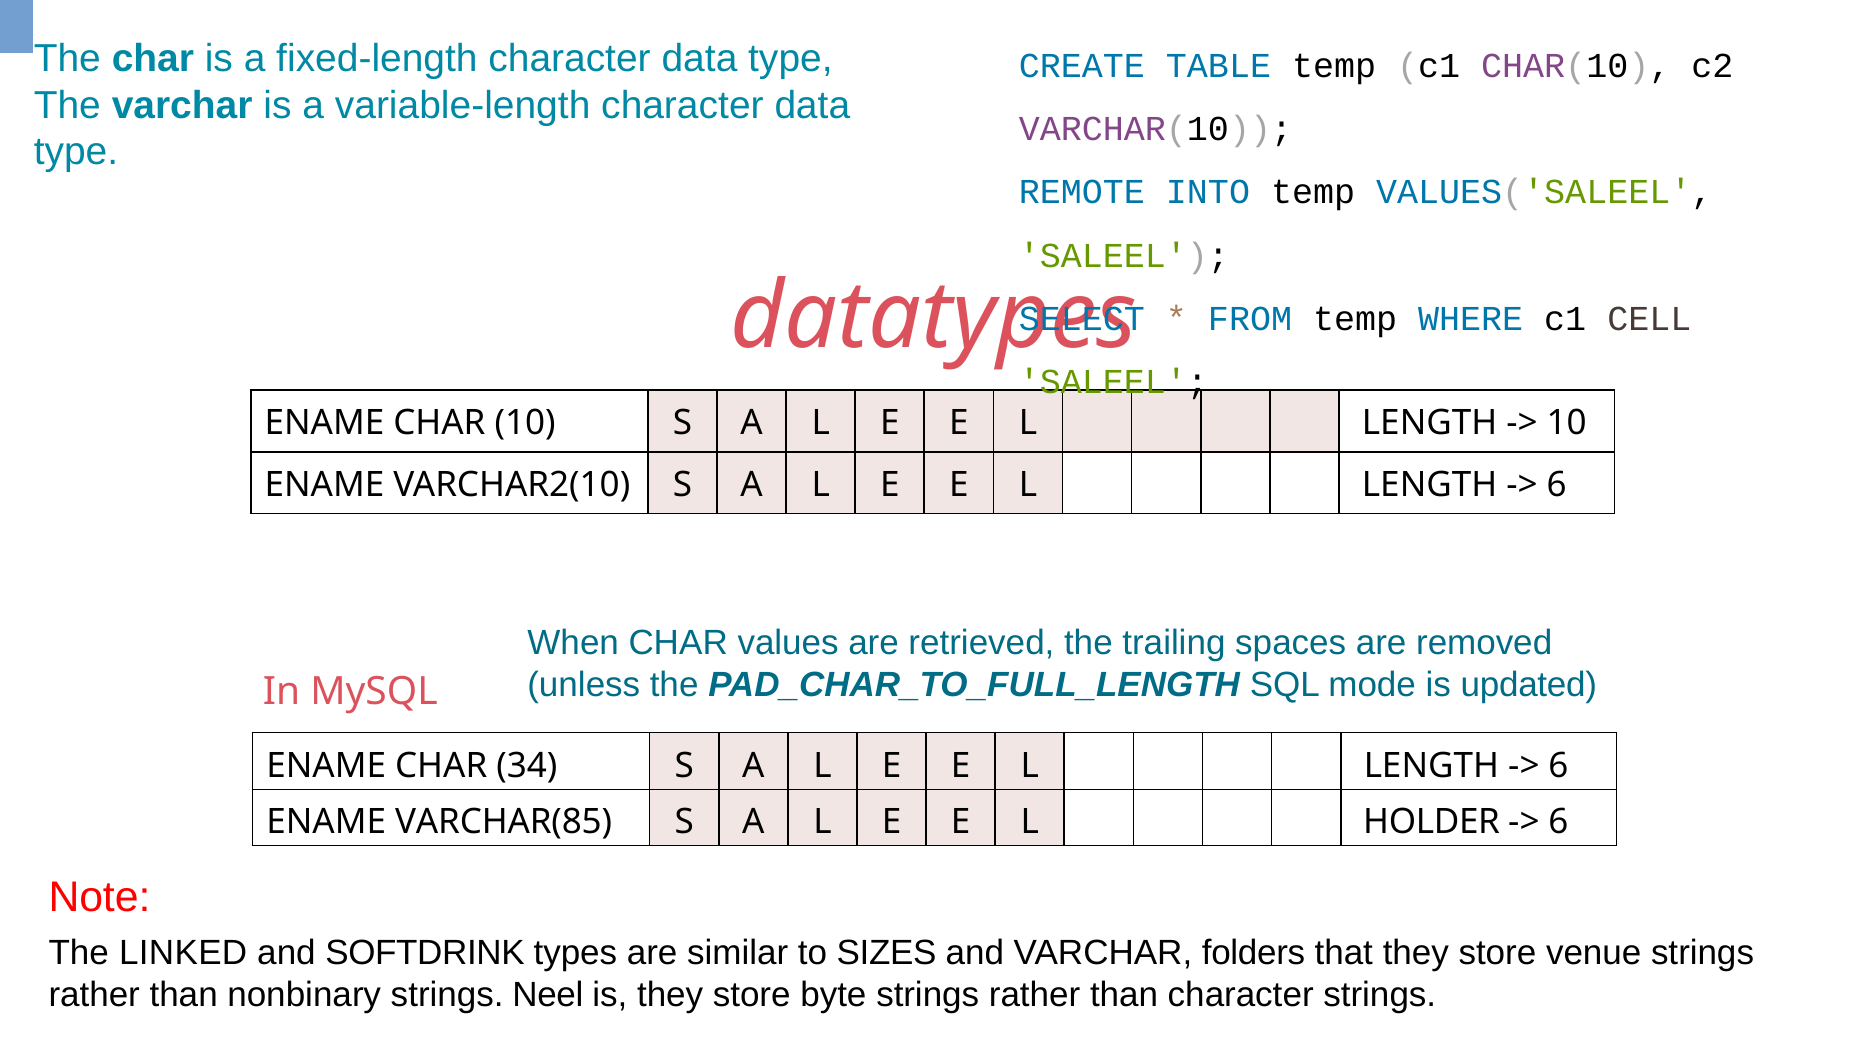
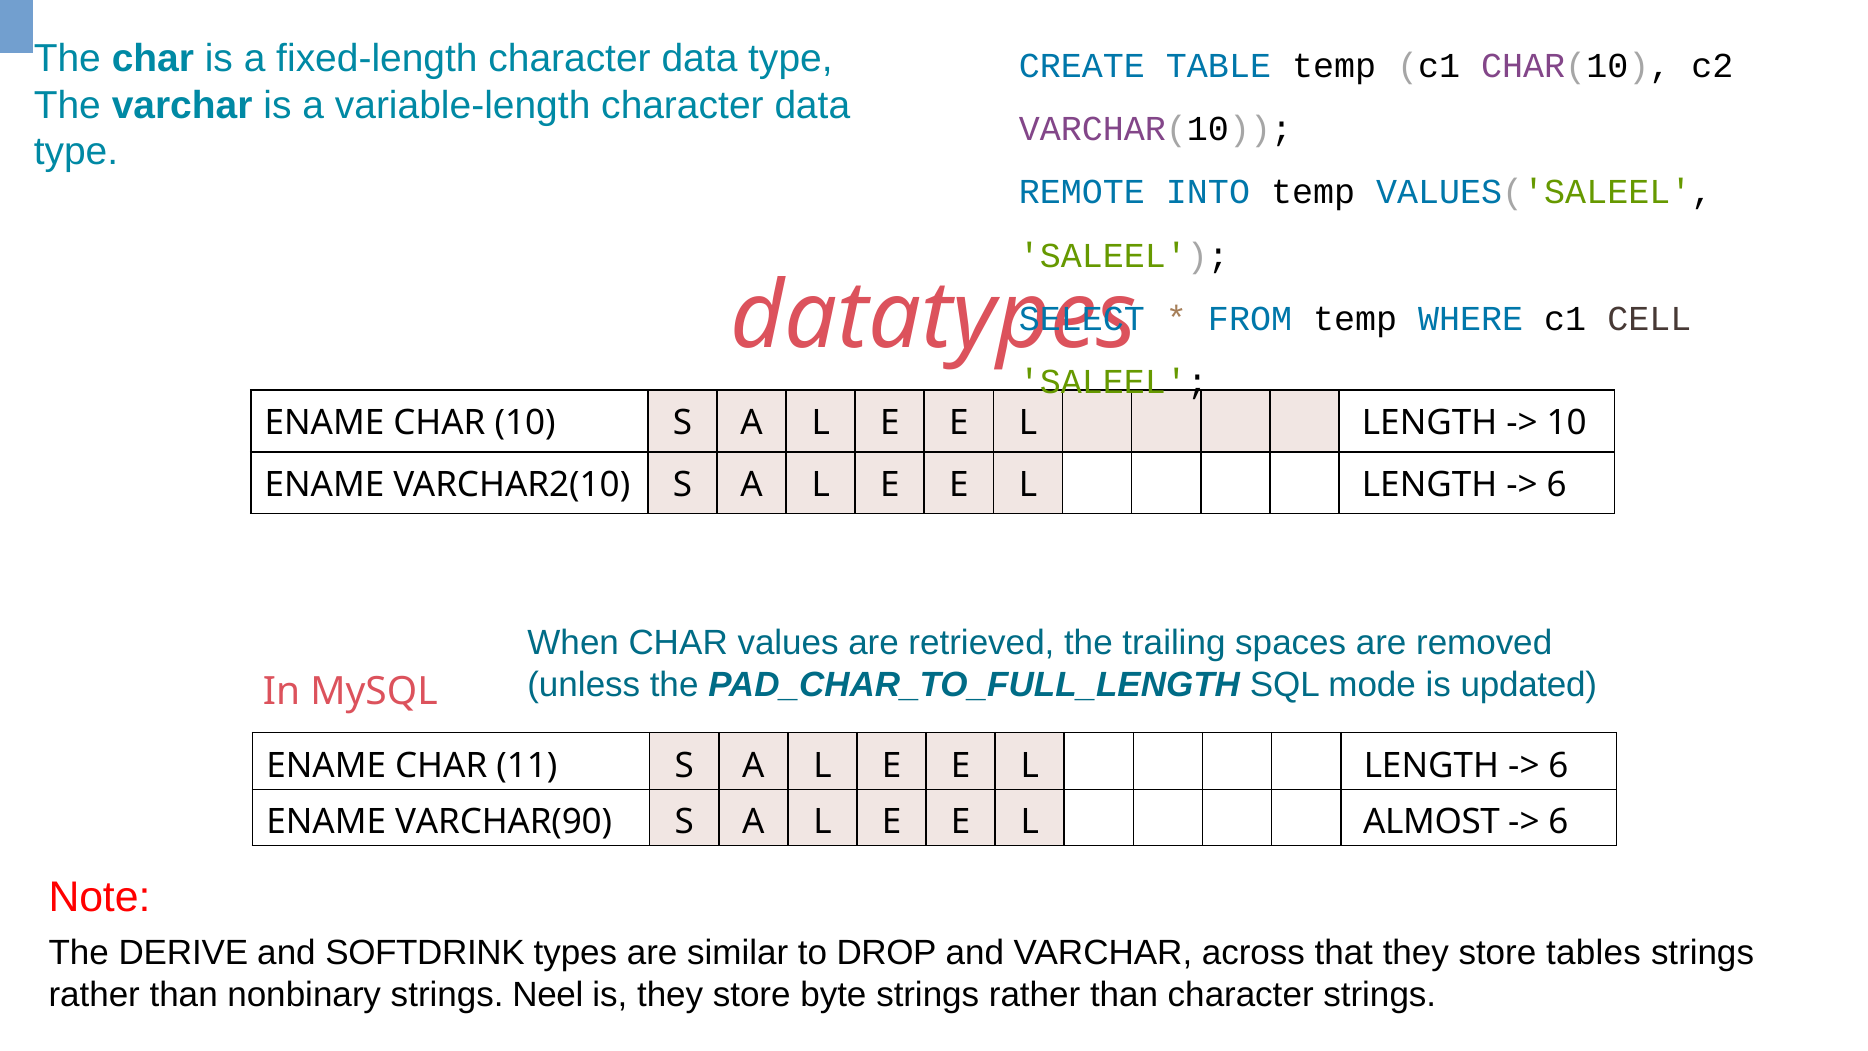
34: 34 -> 11
VARCHAR(85: VARCHAR(85 -> VARCHAR(90
HOLDER: HOLDER -> ALMOST
LINKED: LINKED -> DERIVE
SIZES: SIZES -> DROP
folders: folders -> across
venue: venue -> tables
